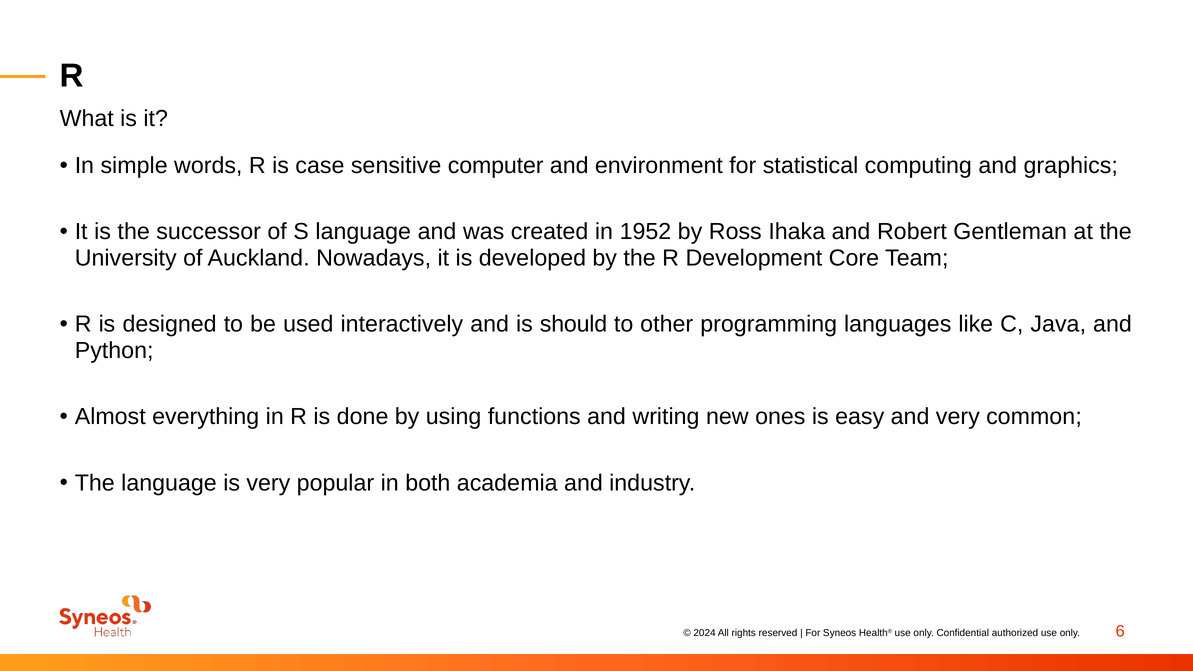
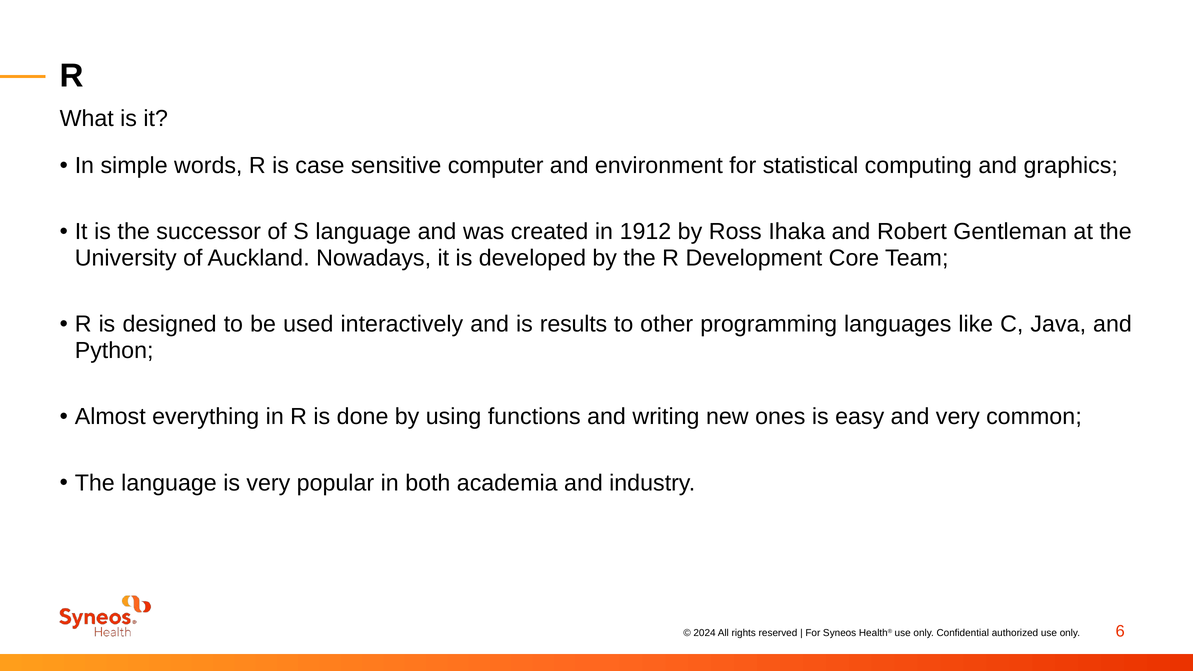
1952: 1952 -> 1912
should: should -> results
